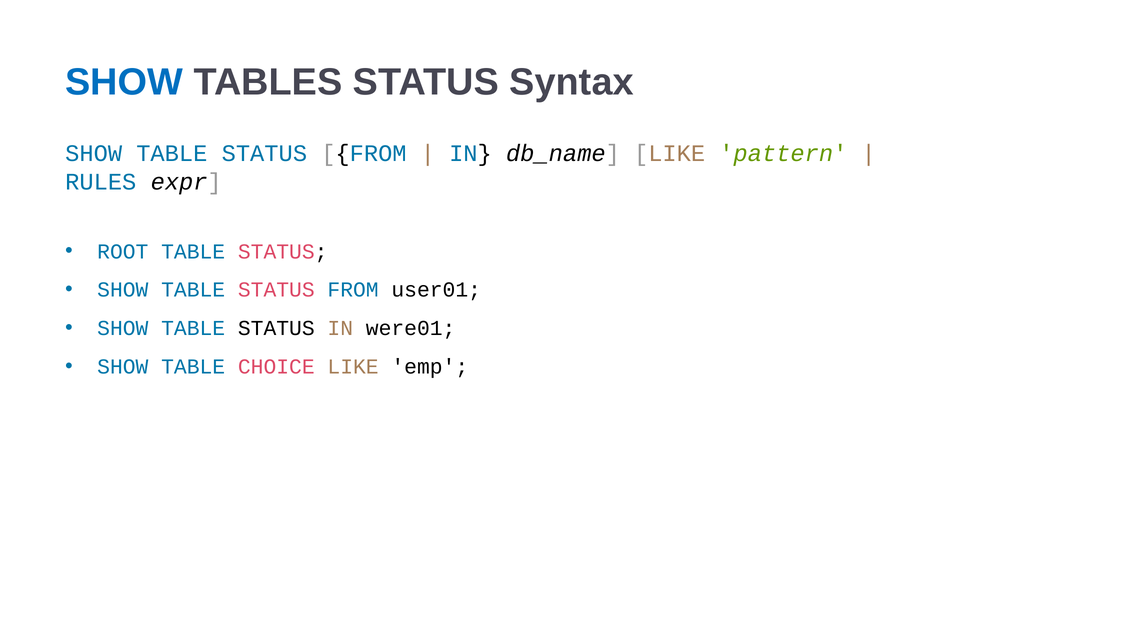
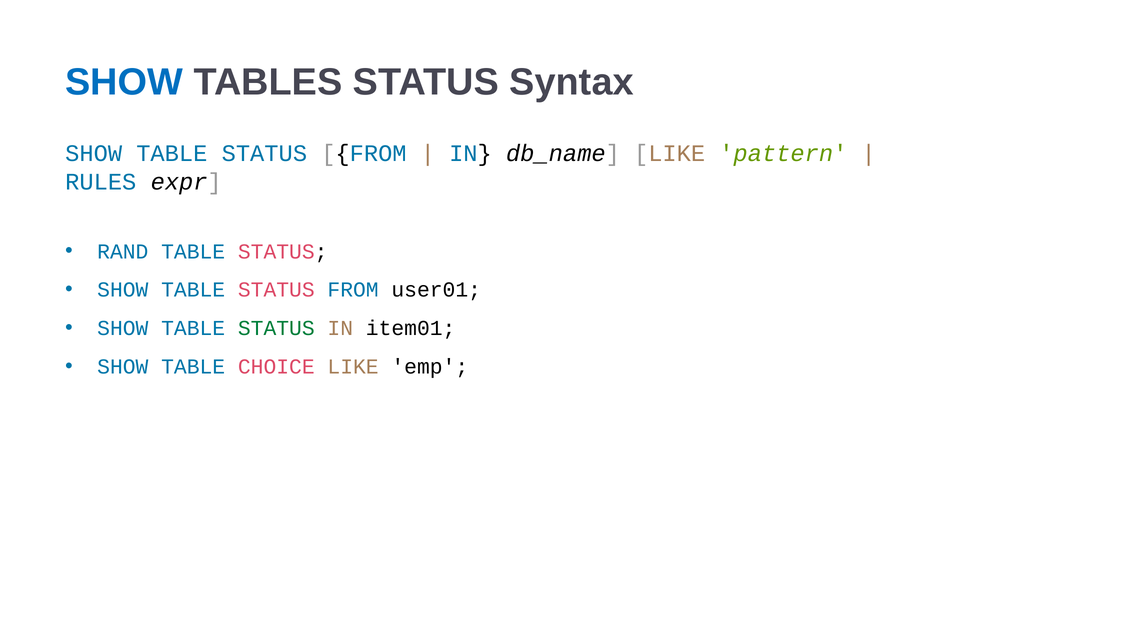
ROOT: ROOT -> RAND
STATUS at (276, 328) colour: black -> green
were01: were01 -> item01
